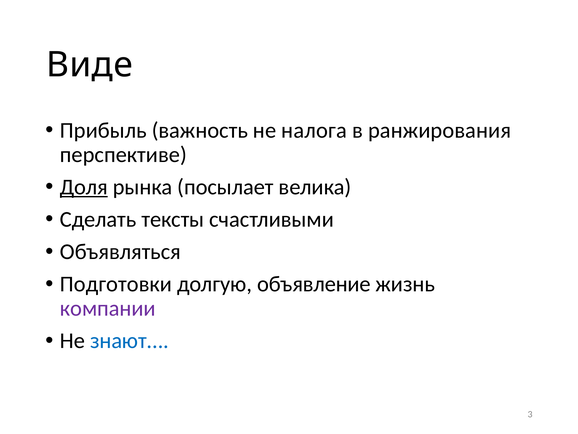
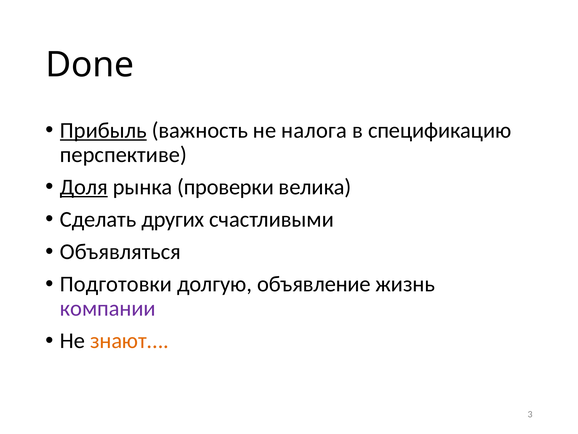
Виде: Виде -> Done
Прибыль underline: none -> present
ранжирования: ранжирования -> спецификацию
посылает: посылает -> проверки
тексты: тексты -> других
знают colour: blue -> orange
